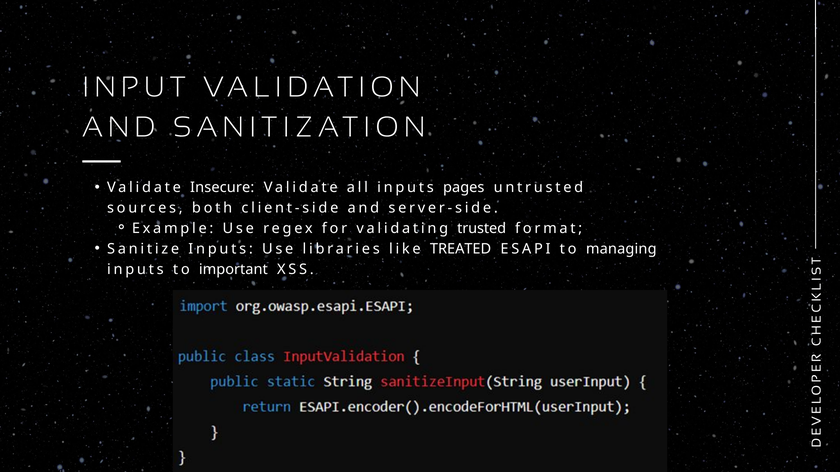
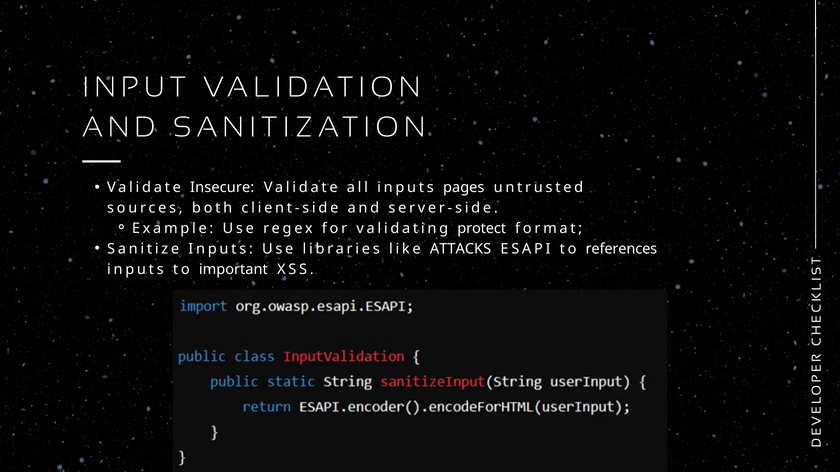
trusted: trusted -> protect
TREATED: TREATED -> ATTACKS
managing: managing -> references
